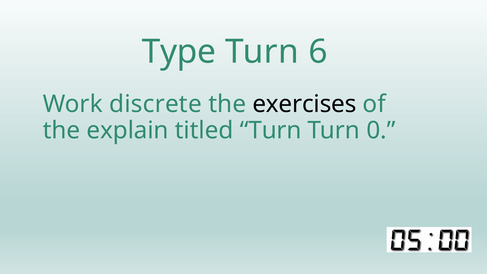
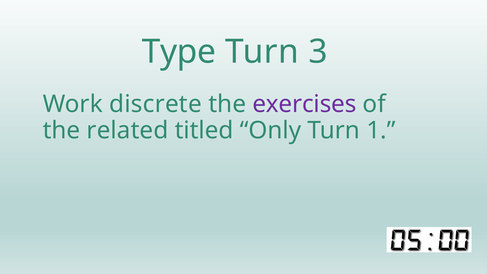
6: 6 -> 3
exercises colour: black -> purple
explain: explain -> related
titled Turn: Turn -> Only
0: 0 -> 1
